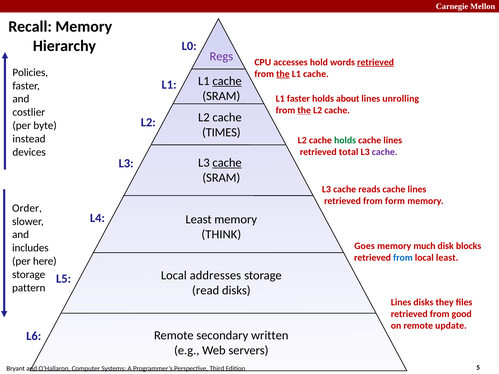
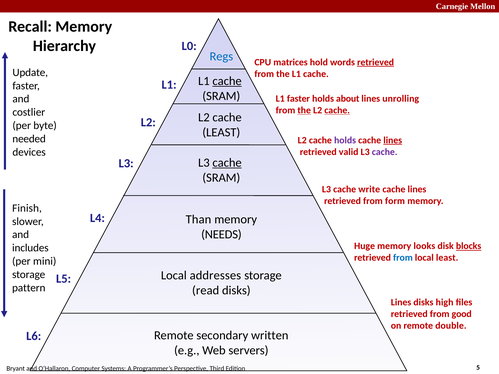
Regs colour: purple -> blue
accesses: accesses -> matrices
Policies: Policies -> Update
the at (283, 74) underline: present -> none
cache at (337, 110) underline: none -> present
TIMES at (221, 132): TIMES -> LEAST
instead: instead -> needed
holds at (345, 140) colour: green -> purple
lines at (393, 140) underline: none -> present
total: total -> valid
reads: reads -> write
Order: Order -> Finish
Least at (199, 220): Least -> Than
THINK: THINK -> NEEDS
Goes: Goes -> Huge
much: much -> looks
blocks underline: none -> present
here: here -> mini
they: they -> high
update: update -> double
